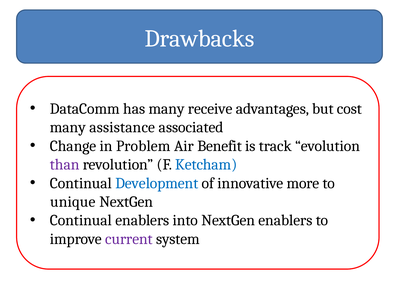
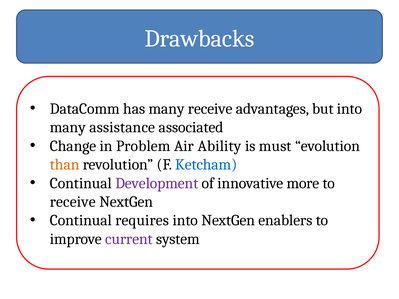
but cost: cost -> into
Benefit: Benefit -> Ability
track: track -> must
than colour: purple -> orange
Development colour: blue -> purple
unique at (73, 202): unique -> receive
Continual enablers: enablers -> requires
